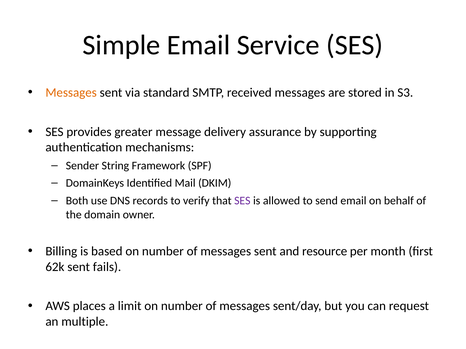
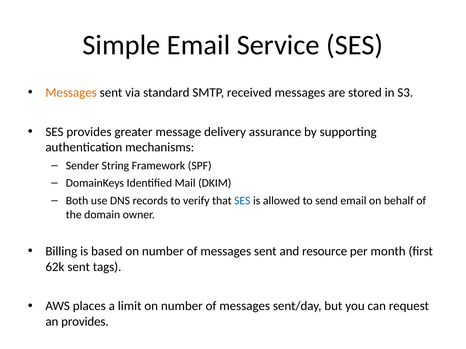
SES at (242, 201) colour: purple -> blue
fails: fails -> tags
an multiple: multiple -> provides
